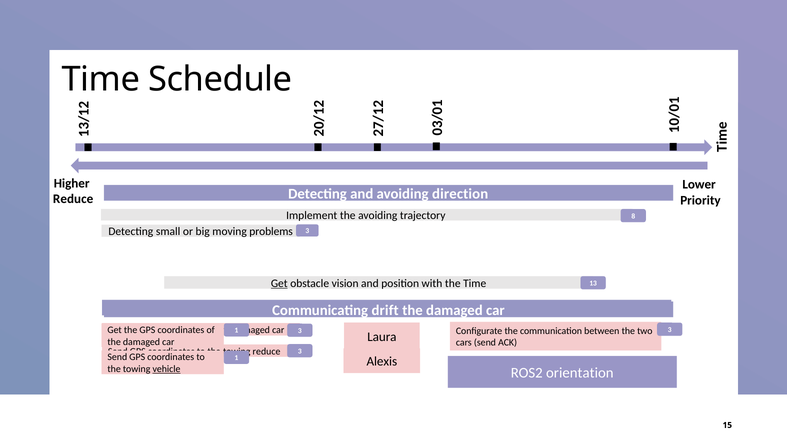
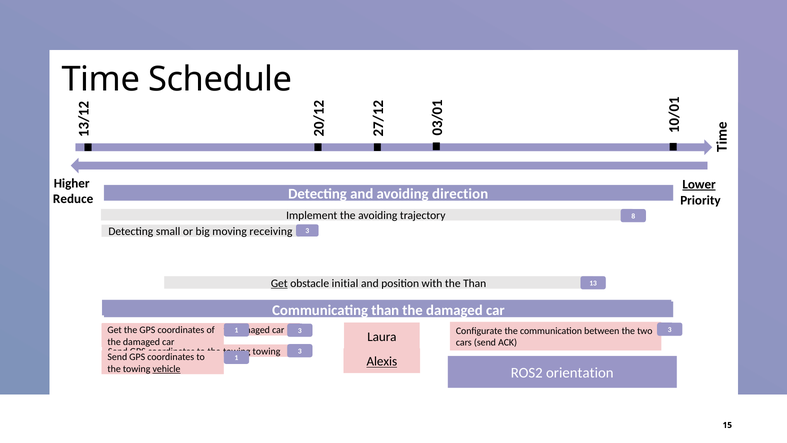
Lower underline: none -> present
problems: problems -> receiving
vision: vision -> initial
the Time: Time -> Than
Communicating drift: drift -> than
reduce at (267, 351): reduce -> towing
Alexis underline: none -> present
